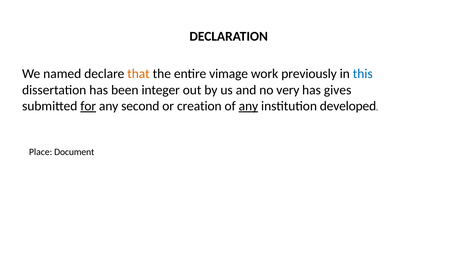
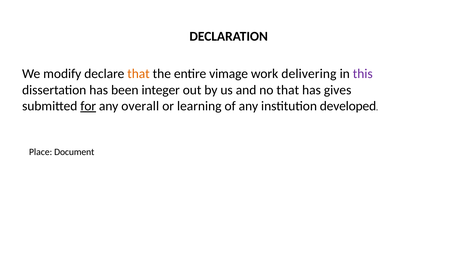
named: named -> modify
previously: previously -> delivering
this colour: blue -> purple
no very: very -> that
second: second -> overall
creation: creation -> learning
any at (248, 106) underline: present -> none
